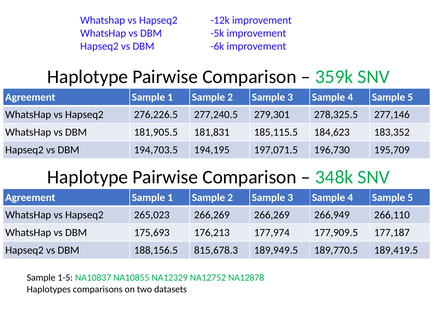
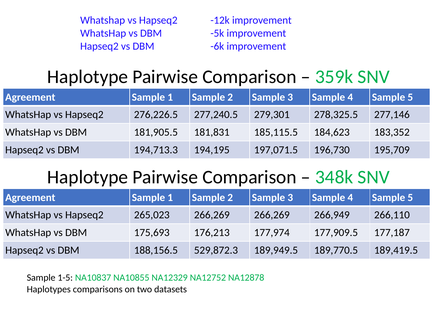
194,703.5: 194,703.5 -> 194,713.3
815,678.3: 815,678.3 -> 529,872.3
